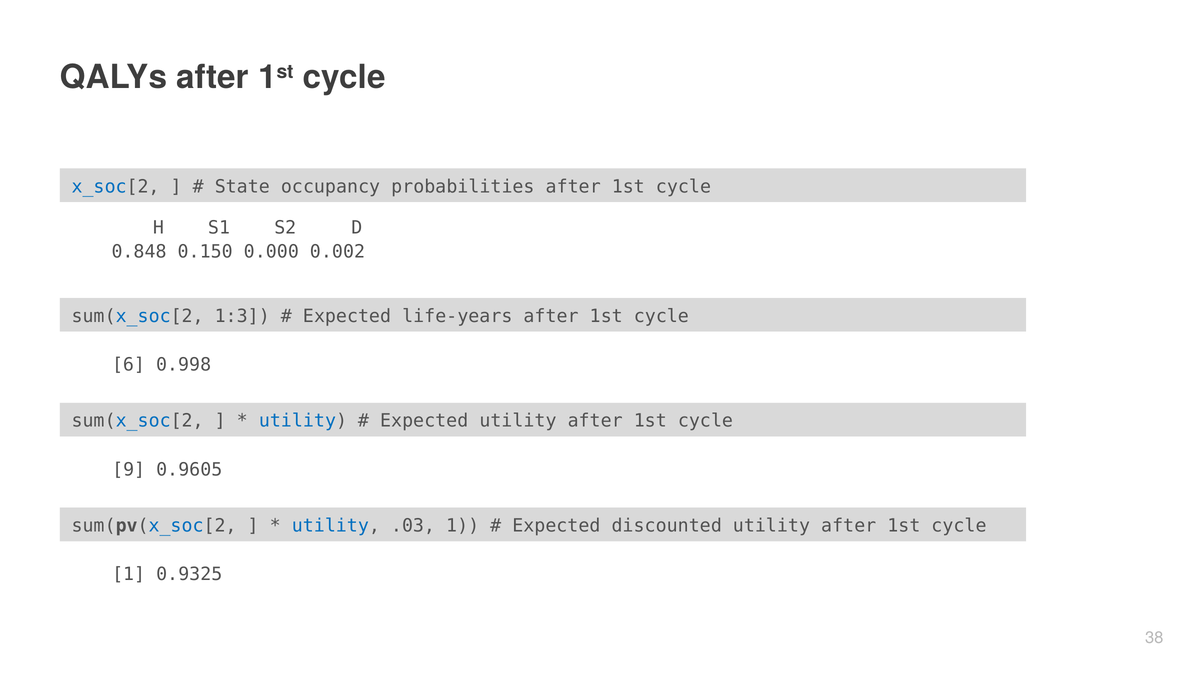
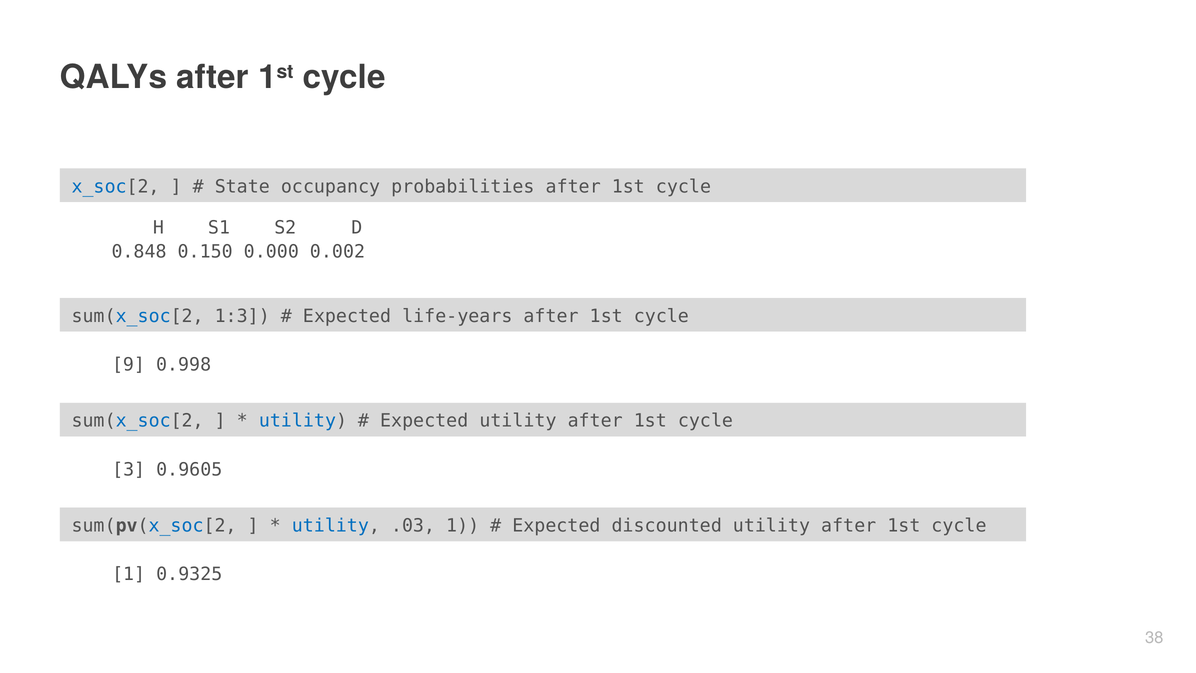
6: 6 -> 9
9: 9 -> 3
